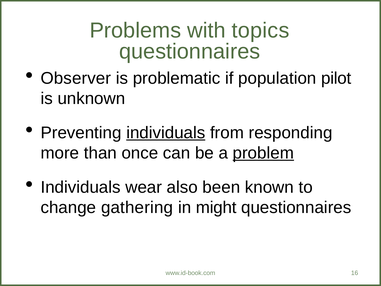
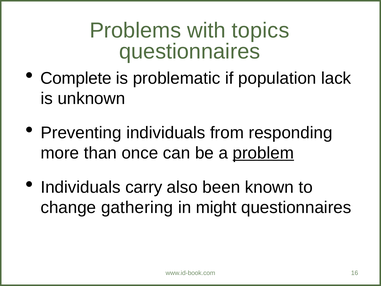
Observer: Observer -> Complete
pilot: pilot -> lack
individuals at (166, 133) underline: present -> none
wear: wear -> carry
